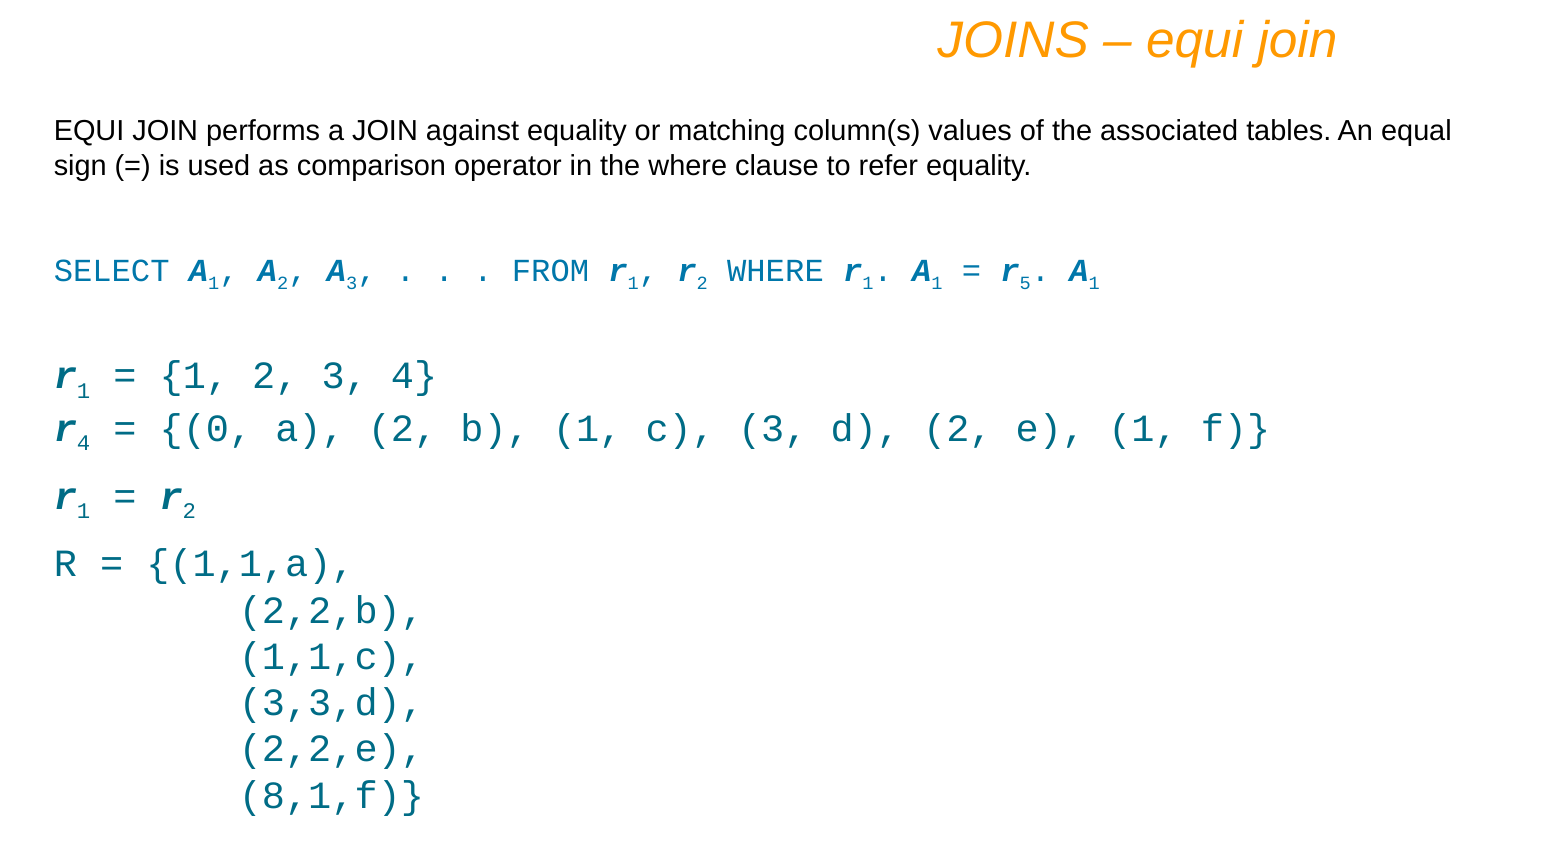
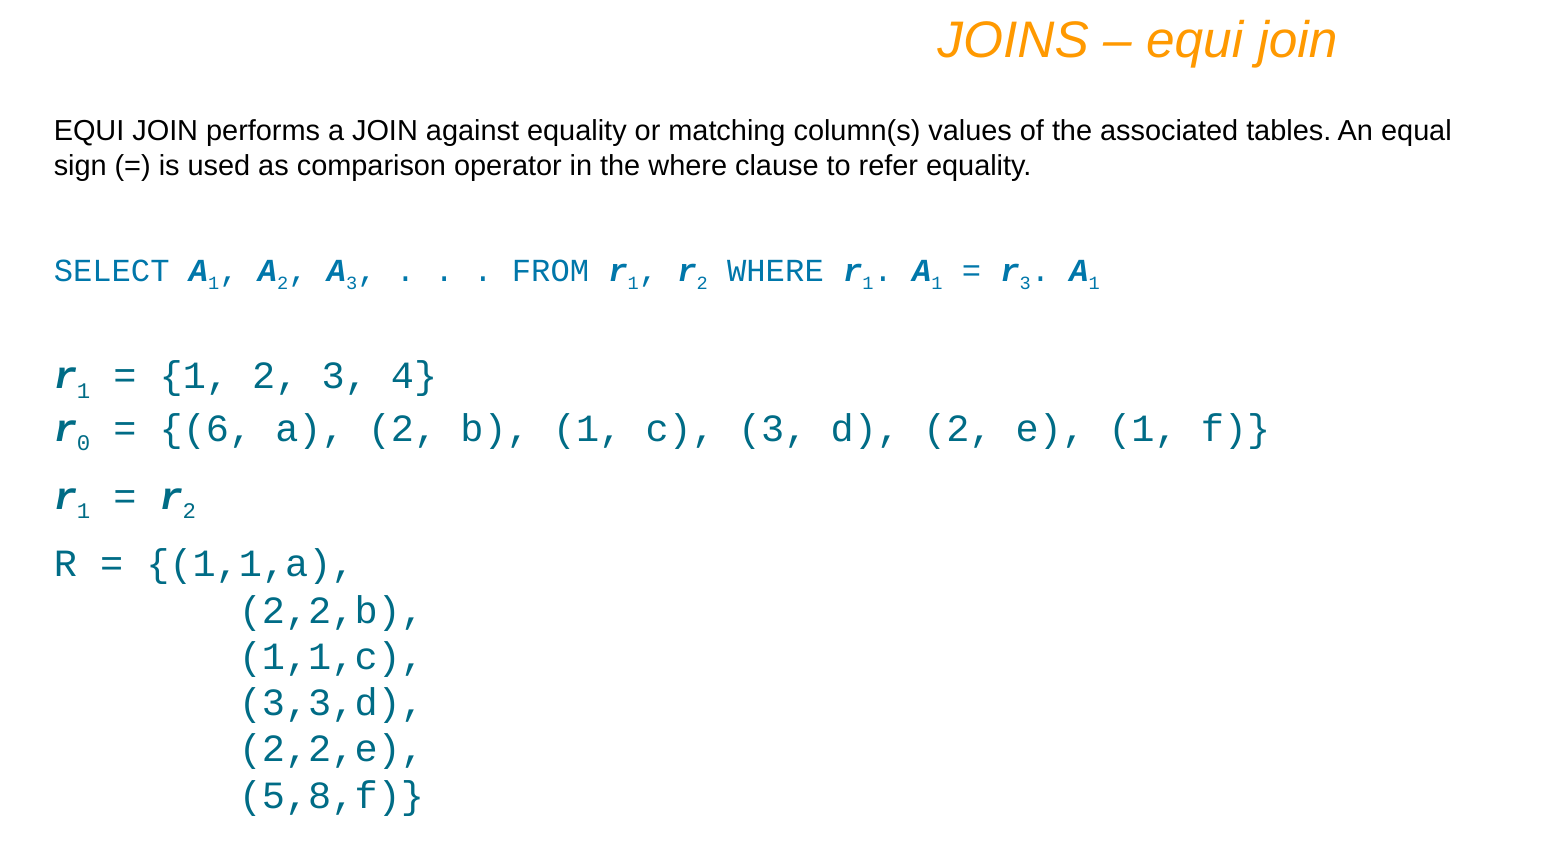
r 5: 5 -> 3
r 4: 4 -> 0
0: 0 -> 6
8,1,f: 8,1,f -> 5,8,f
